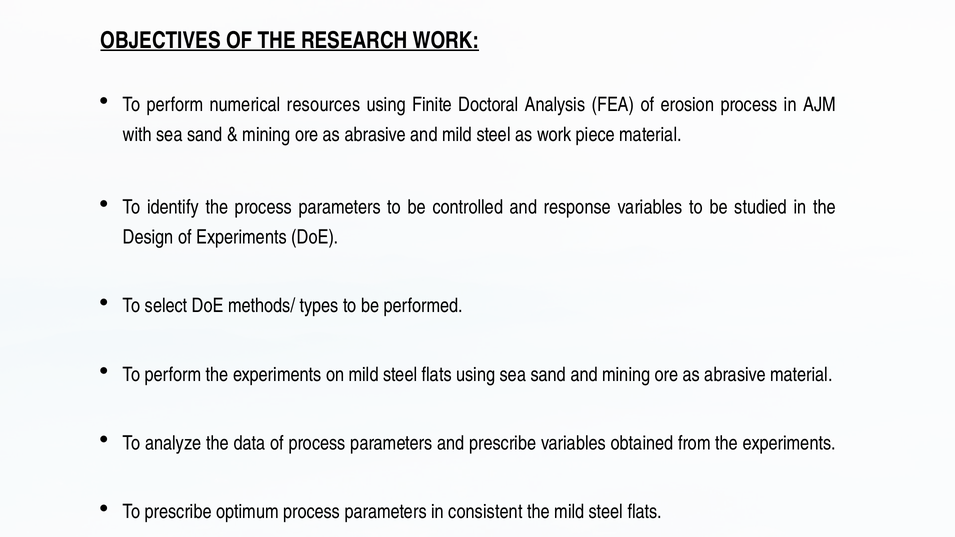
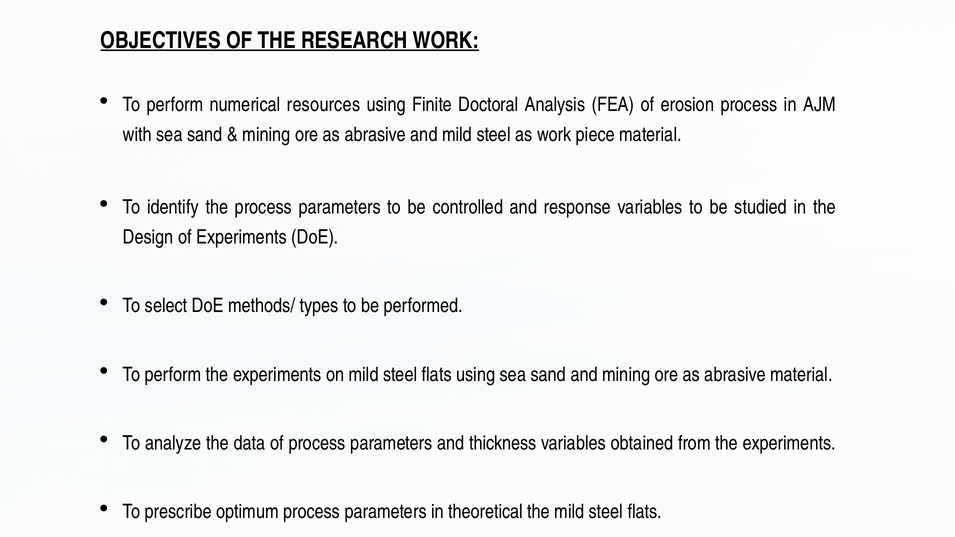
and prescribe: prescribe -> thickness
consistent: consistent -> theoretical
